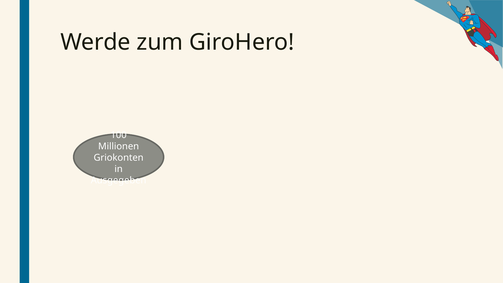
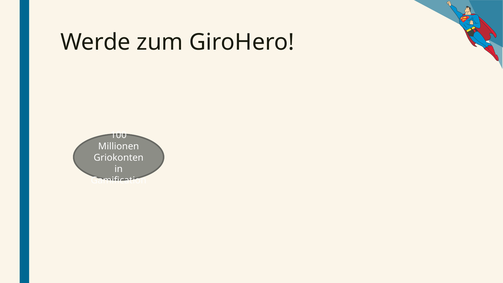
Ausgegeben: Ausgegeben -> Gamification
